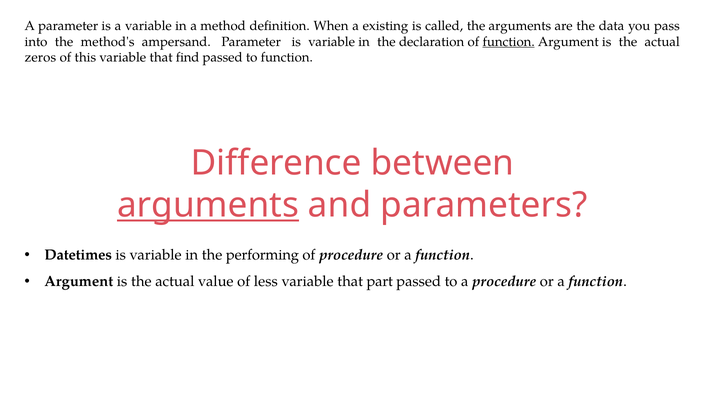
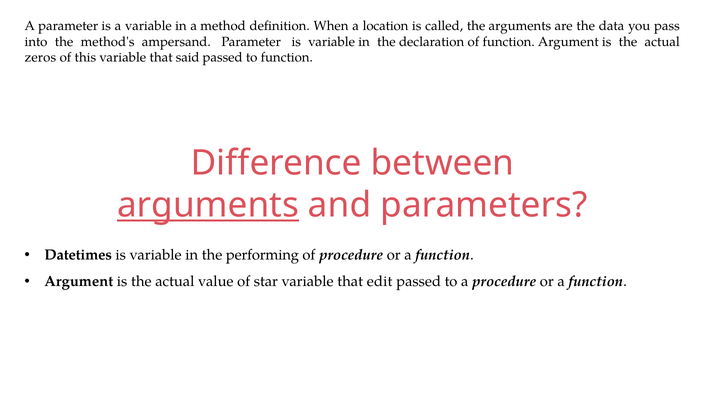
existing: existing -> location
function at (509, 42) underline: present -> none
find: find -> said
less: less -> star
part: part -> edit
